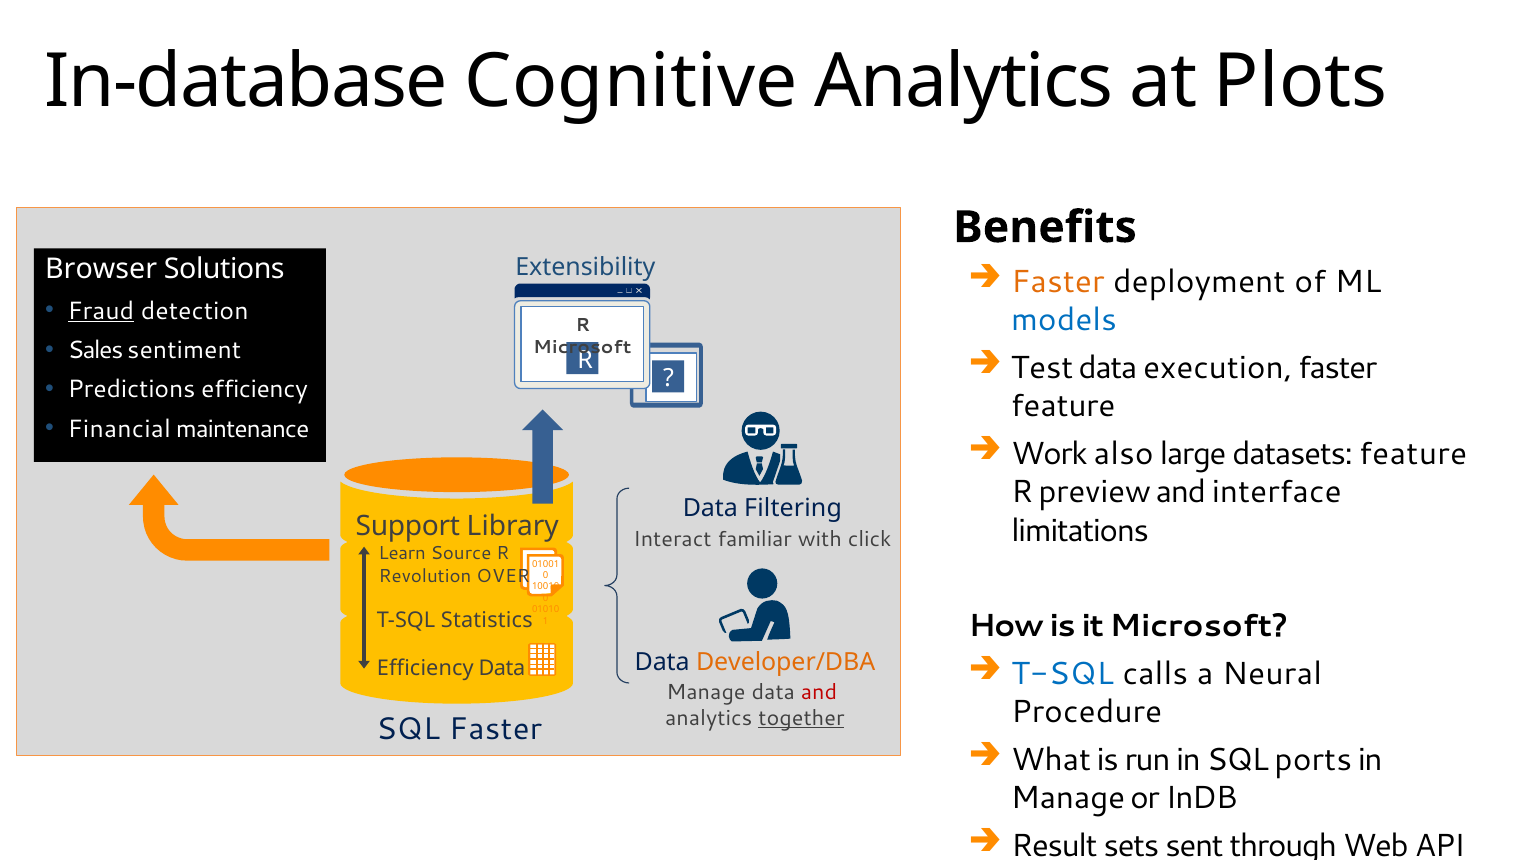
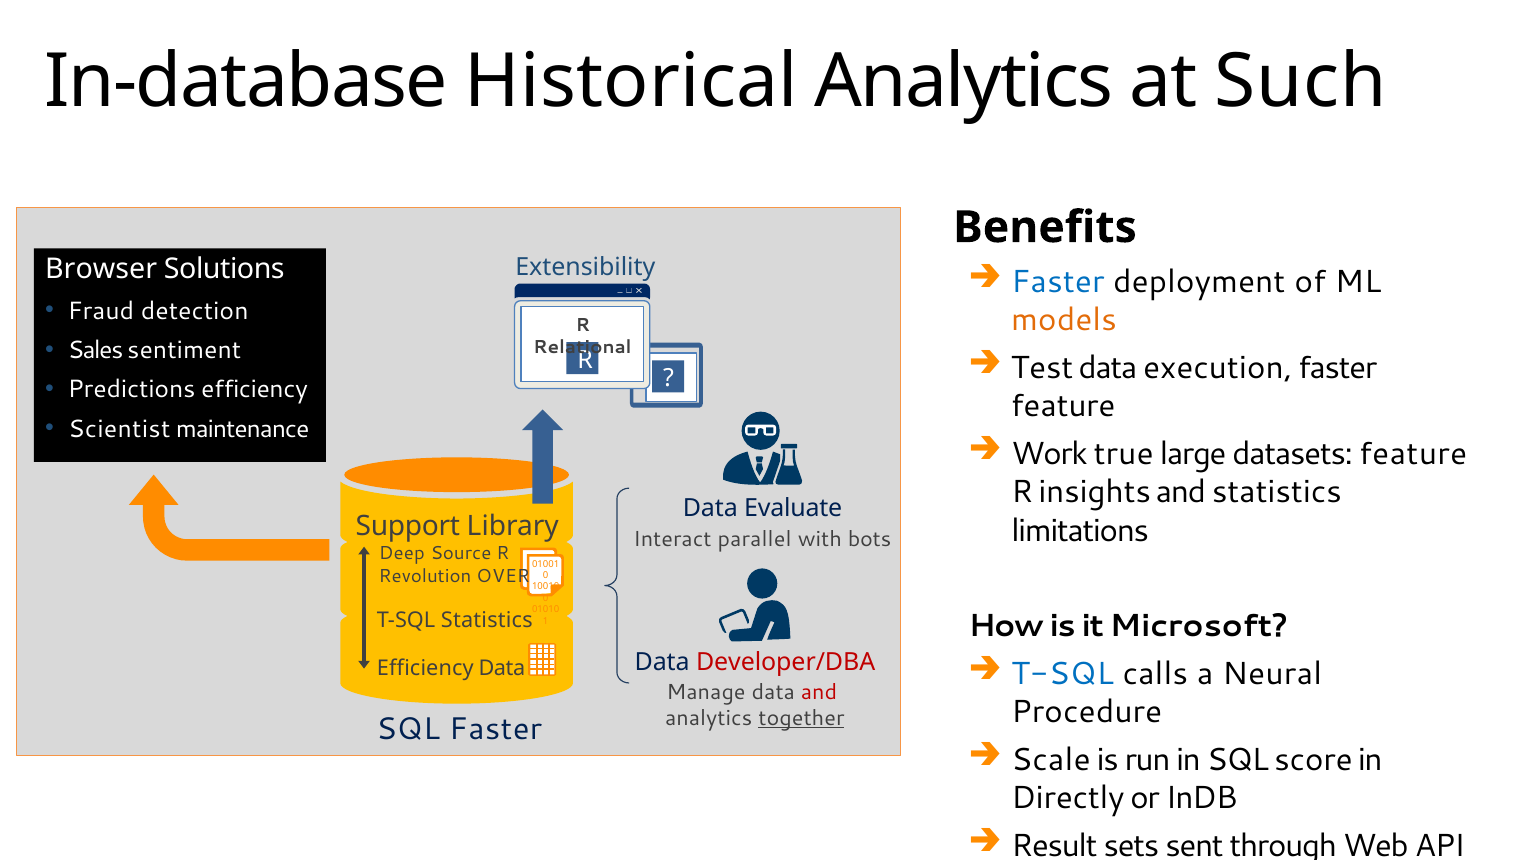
Cognitive: Cognitive -> Historical
Plots: Plots -> Such
Faster at (1058, 282) colour: orange -> blue
Fraud underline: present -> none
models colour: blue -> orange
Microsoft at (582, 347): Microsoft -> Relational
Financial: Financial -> Scientist
also: also -> true
preview: preview -> insights
and interface: interface -> statistics
Filtering: Filtering -> Evaluate
familiar: familiar -> parallel
click: click -> bots
Learn: Learn -> Deep
Developer/DBA colour: orange -> red
What: What -> Scale
ports: ports -> score
Manage at (1068, 798): Manage -> Directly
